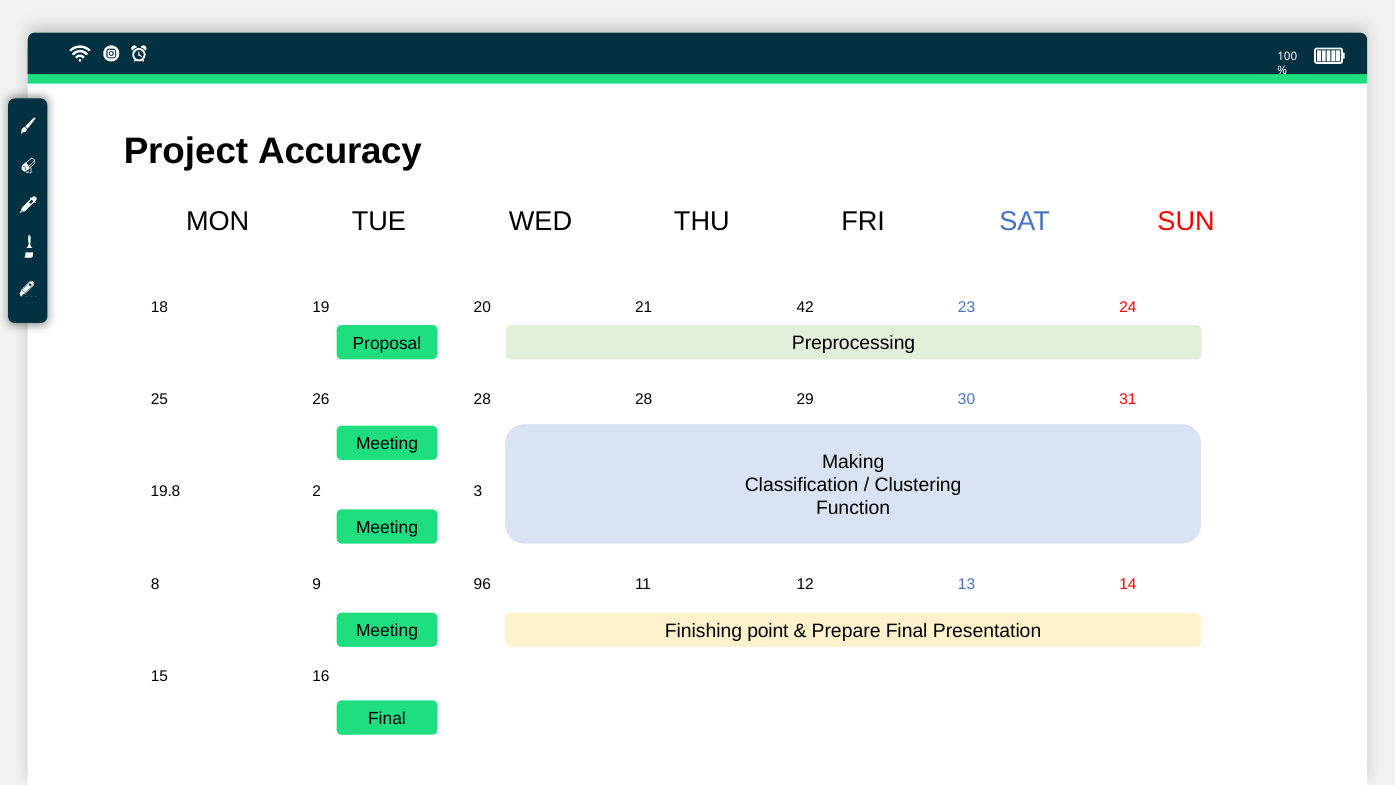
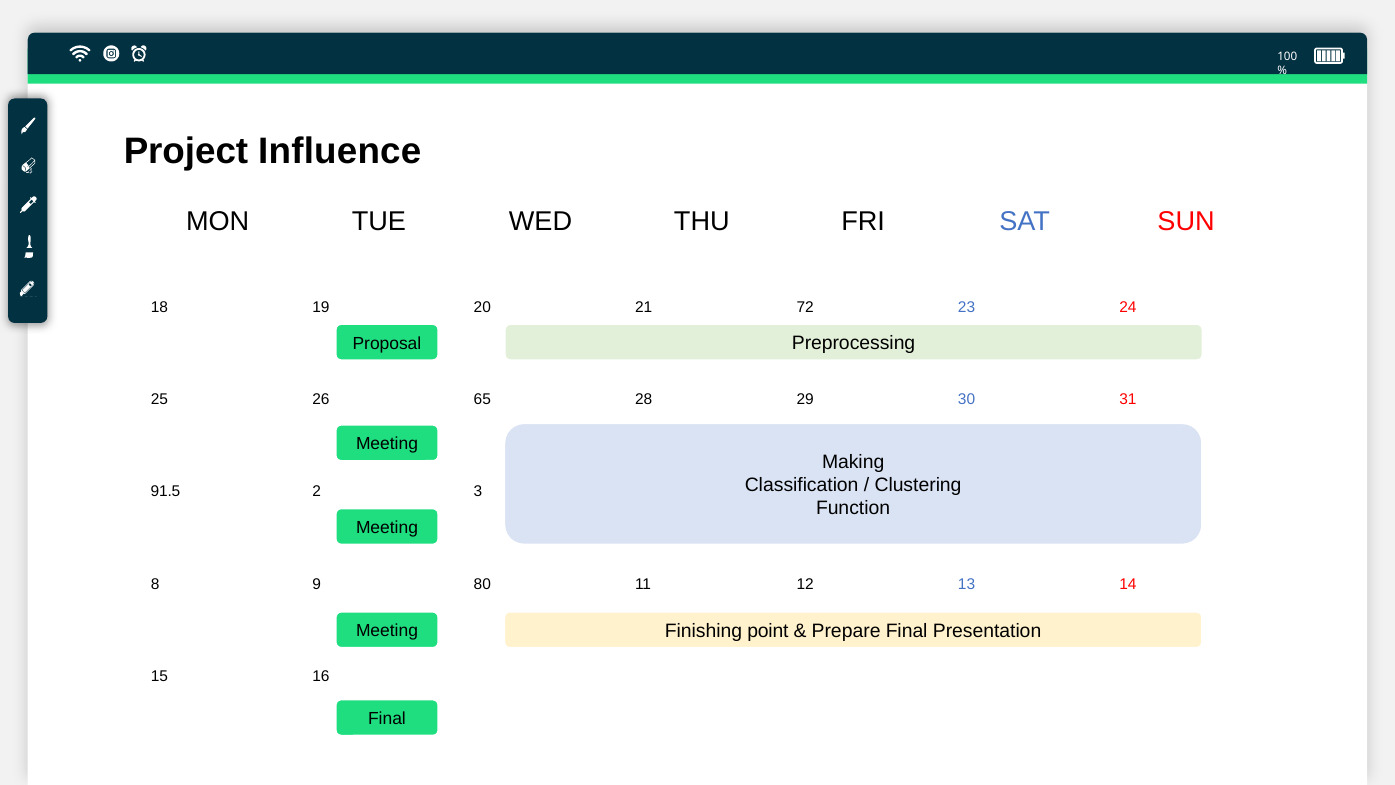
Accuracy: Accuracy -> Influence
42: 42 -> 72
26 28: 28 -> 65
19.8: 19.8 -> 91.5
96: 96 -> 80
